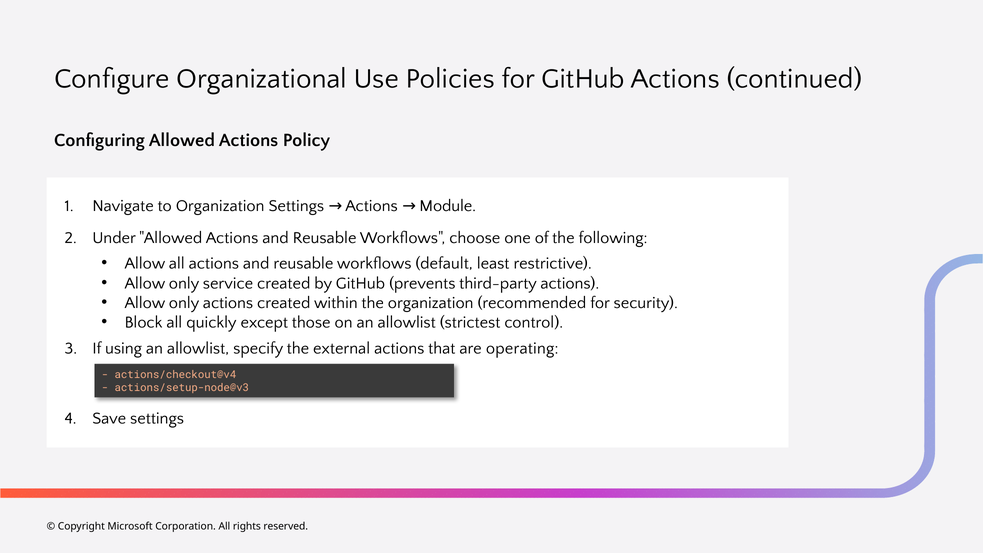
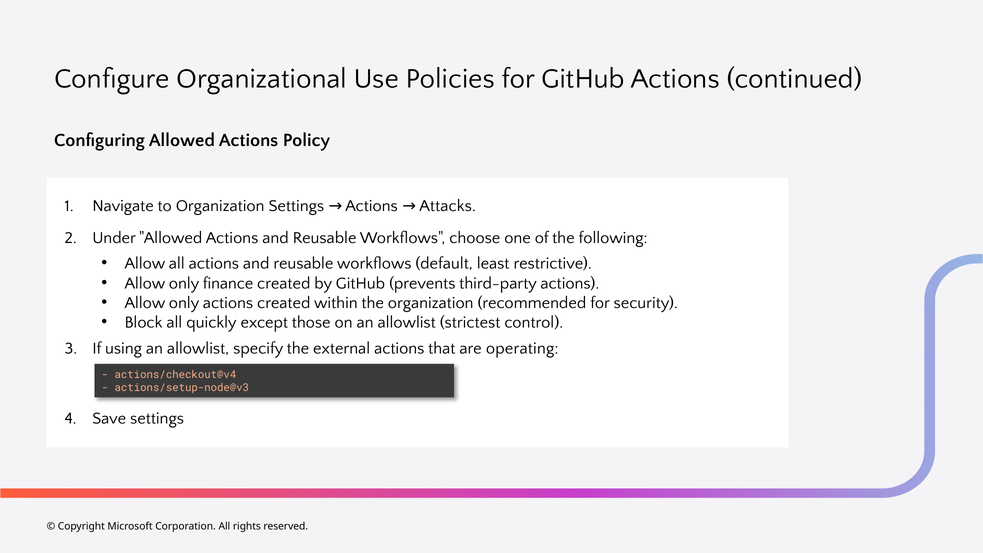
Module: Module -> Attacks
service: service -> finance
